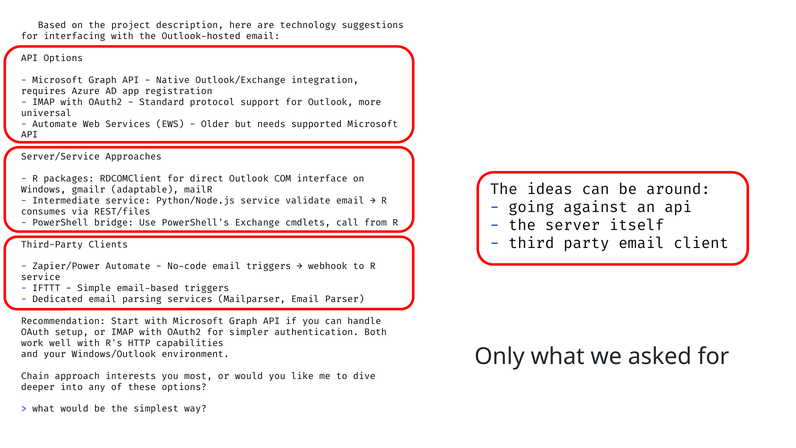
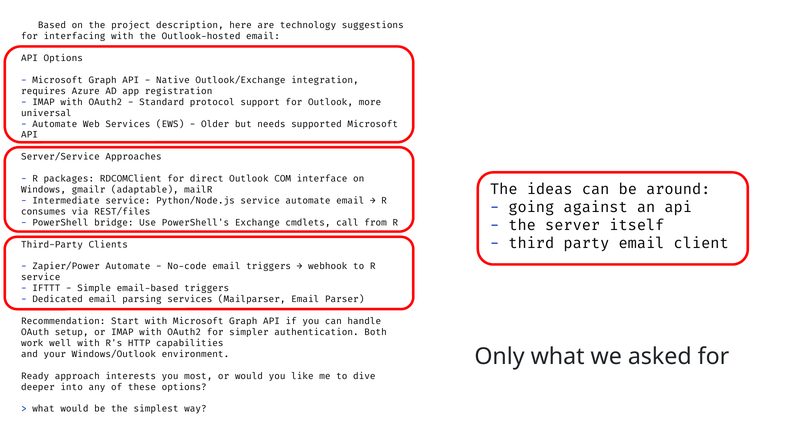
service validate: validate -> automate
Chain: Chain -> Ready
